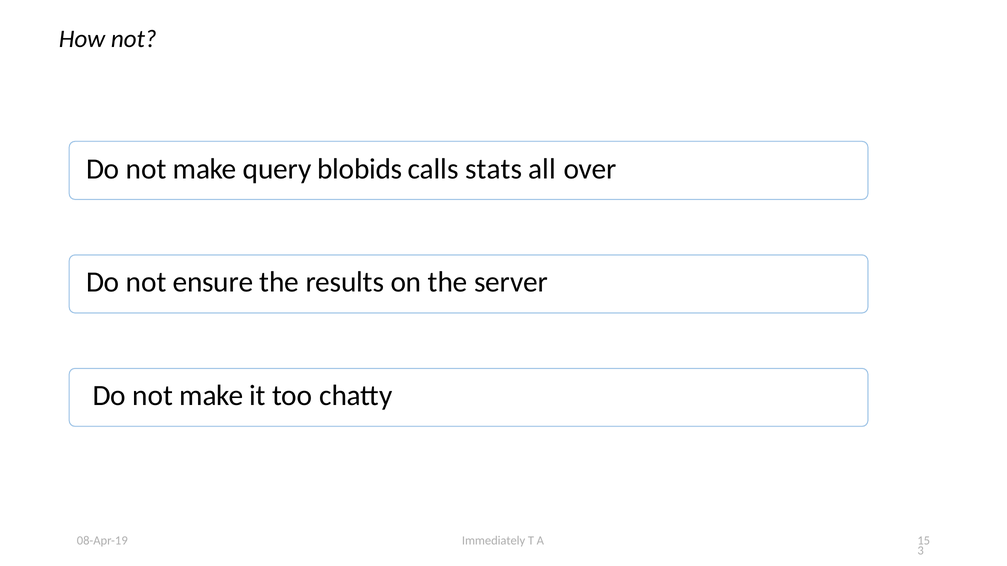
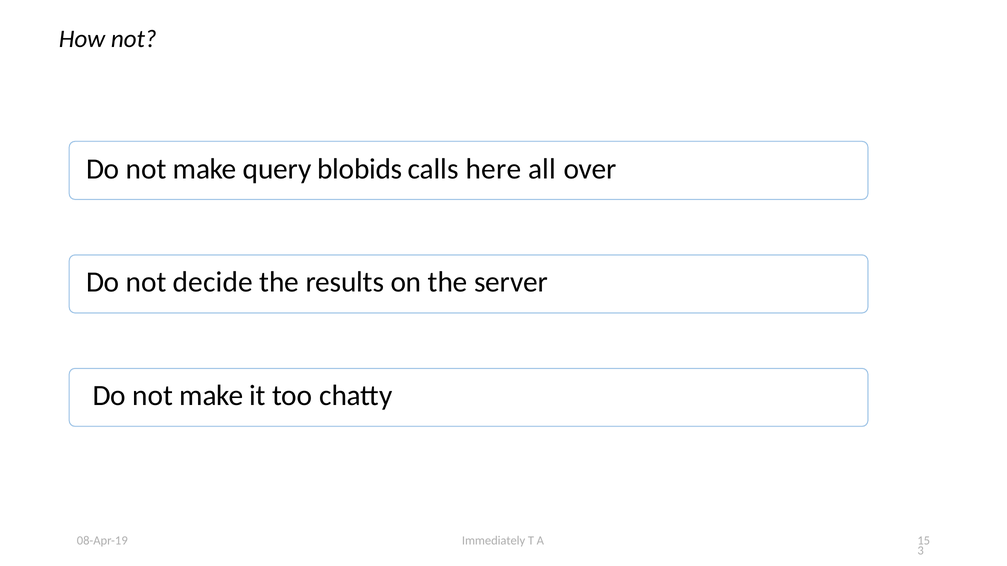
stats: stats -> here
ensure: ensure -> decide
